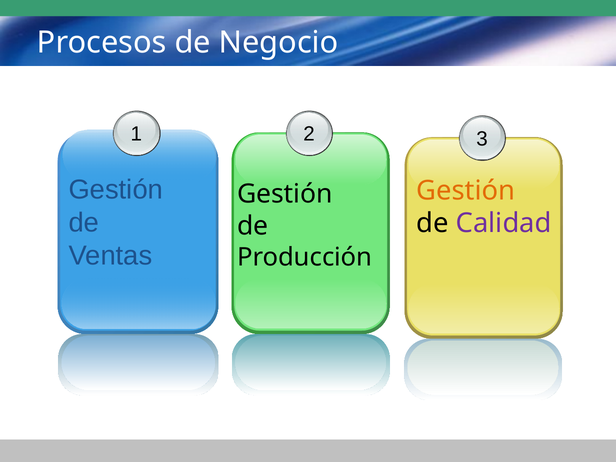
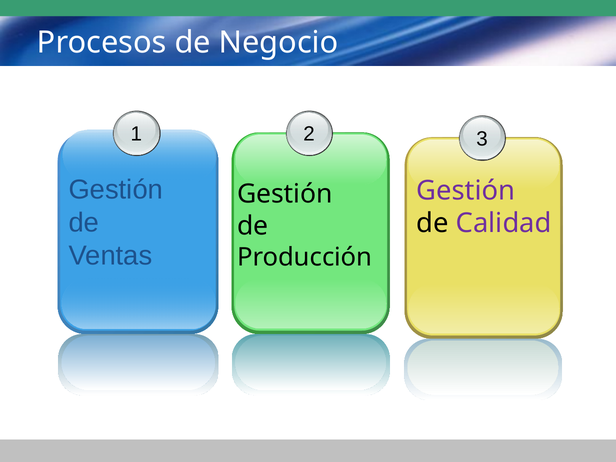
Gestión at (466, 191) colour: orange -> purple
